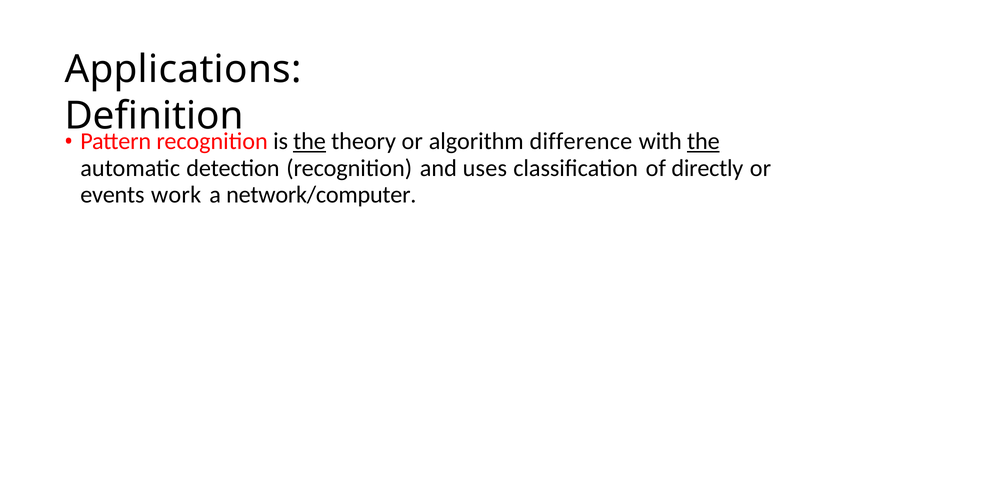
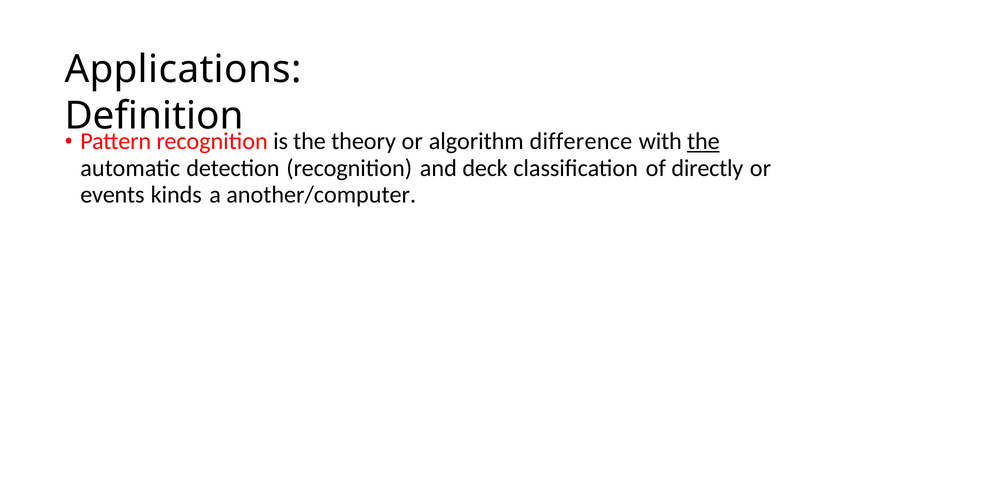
the at (310, 141) underline: present -> none
uses: uses -> deck
work: work -> kinds
network/computer: network/computer -> another/computer
